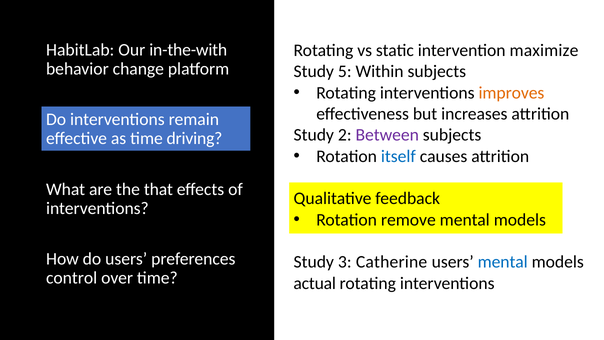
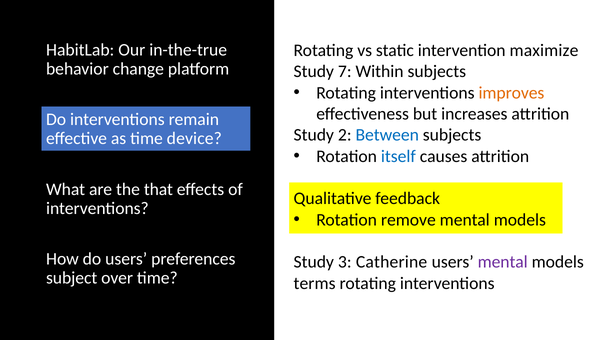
in-the-with: in-the-with -> in-the-true
5: 5 -> 7
Between colour: purple -> blue
driving: driving -> device
mental at (503, 262) colour: blue -> purple
control: control -> subject
actual: actual -> terms
